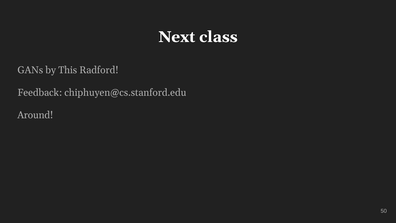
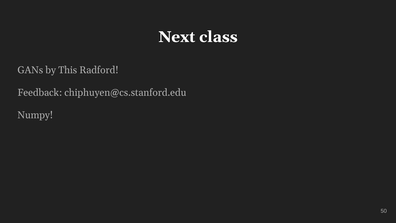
Around: Around -> Numpy
